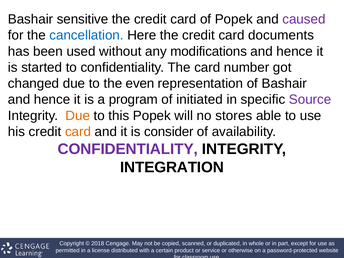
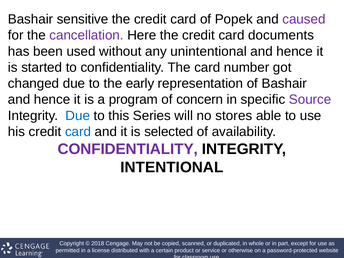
cancellation colour: blue -> purple
modifications: modifications -> unintentional
even: even -> early
initiated: initiated -> concern
Due at (78, 116) colour: orange -> blue
this Popek: Popek -> Series
card at (78, 132) colour: orange -> blue
consider: consider -> selected
INTEGRATION: INTEGRATION -> INTENTIONAL
